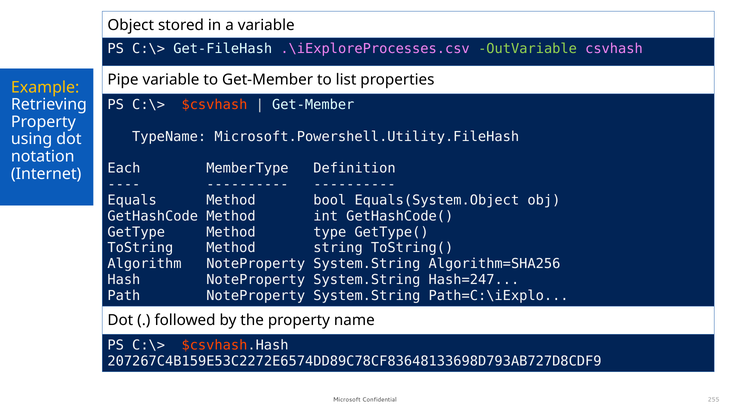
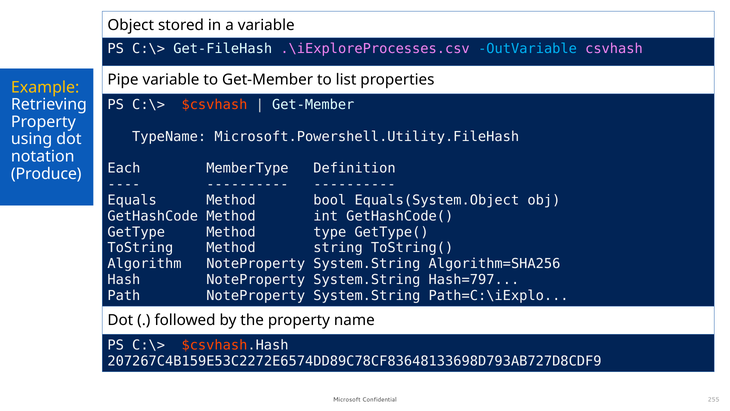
OutVariable colour: light green -> light blue
Internet: Internet -> Produce
Hash=247: Hash=247 -> Hash=797
